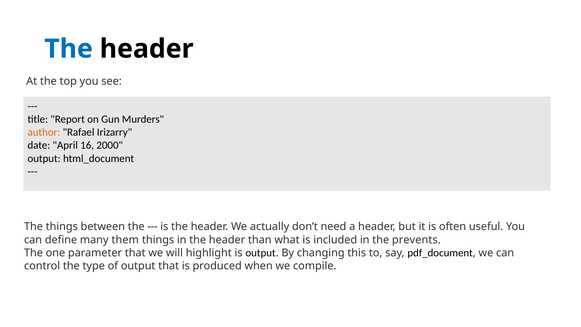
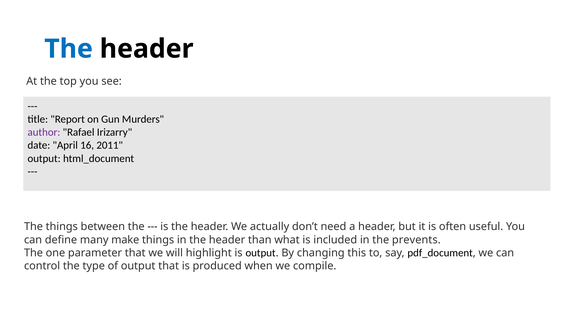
author colour: orange -> purple
2000: 2000 -> 2011
them: them -> make
